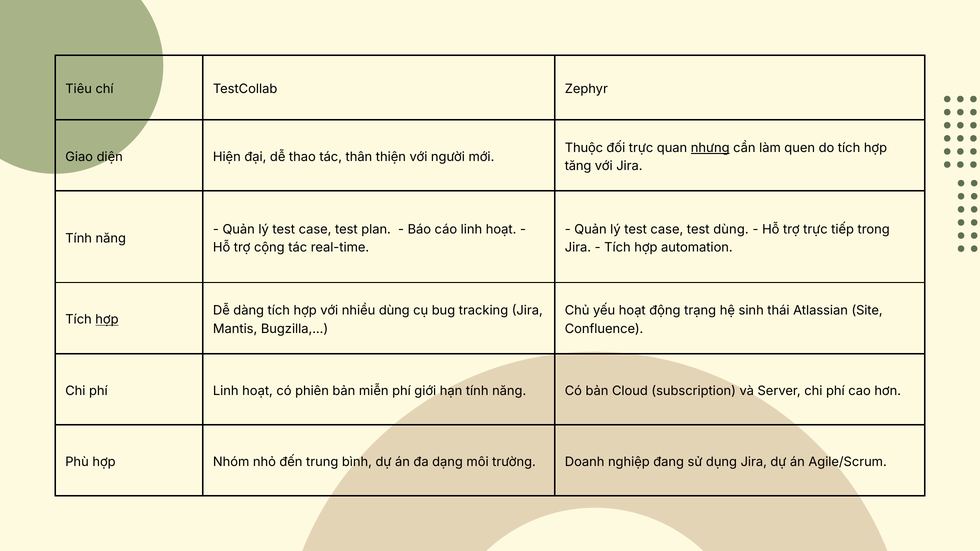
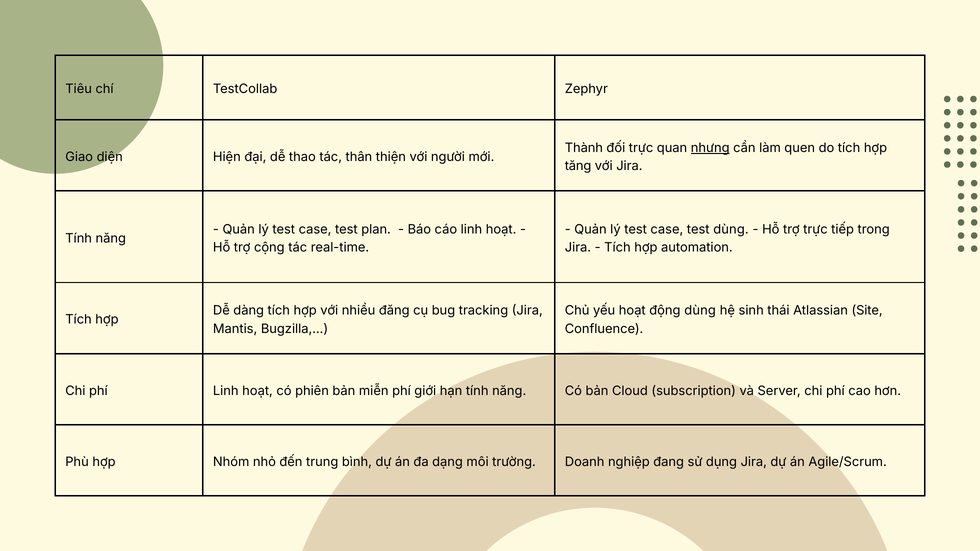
Thuộc: Thuộc -> Thành
nhiều dùng: dùng -> đăng
động trạng: trạng -> dùng
hợp at (107, 320) underline: present -> none
